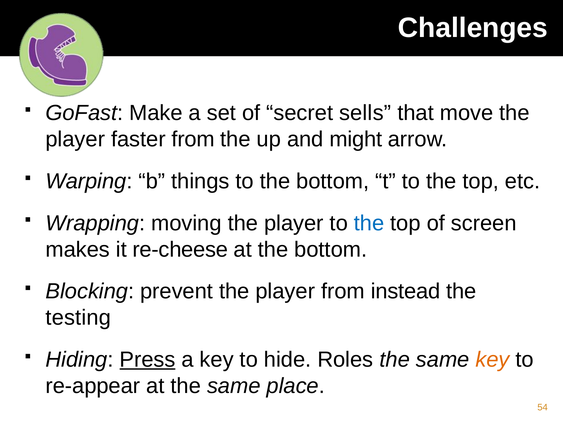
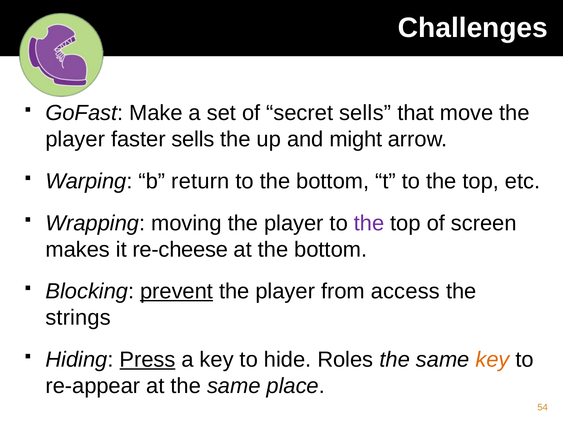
faster from: from -> sells
things: things -> return
the at (369, 223) colour: blue -> purple
prevent underline: none -> present
instead: instead -> access
testing: testing -> strings
